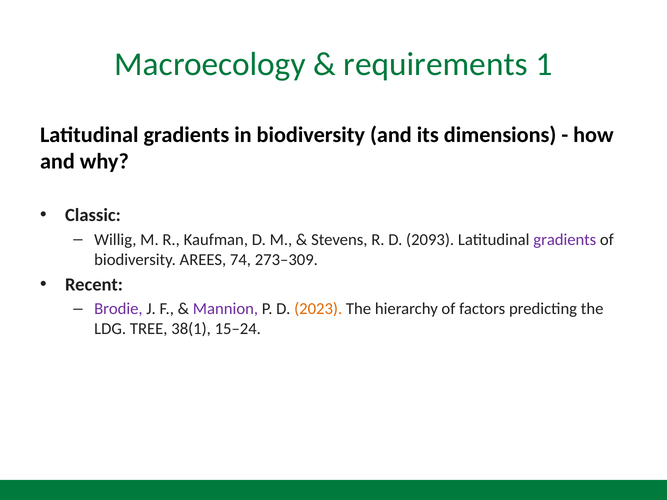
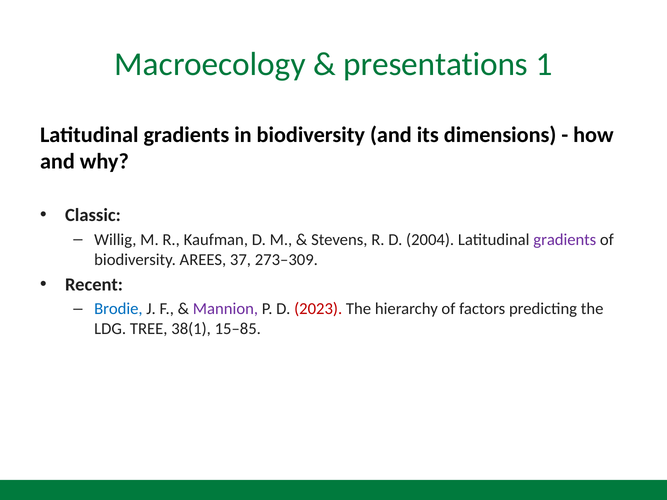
requirements: requirements -> presentations
2093: 2093 -> 2004
74: 74 -> 37
Brodie colour: purple -> blue
2023 colour: orange -> red
15–24: 15–24 -> 15–85
